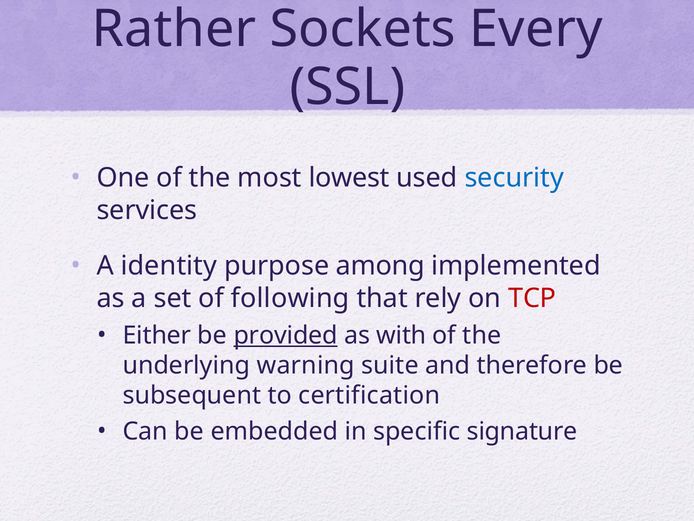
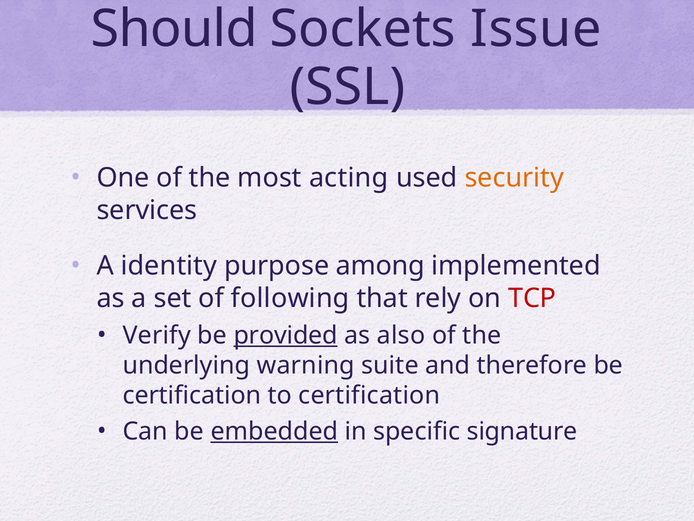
Rather: Rather -> Should
Every: Every -> Issue
lowest: lowest -> acting
security colour: blue -> orange
Either: Either -> Verify
with: with -> also
subsequent at (192, 395): subsequent -> certification
embedded underline: none -> present
